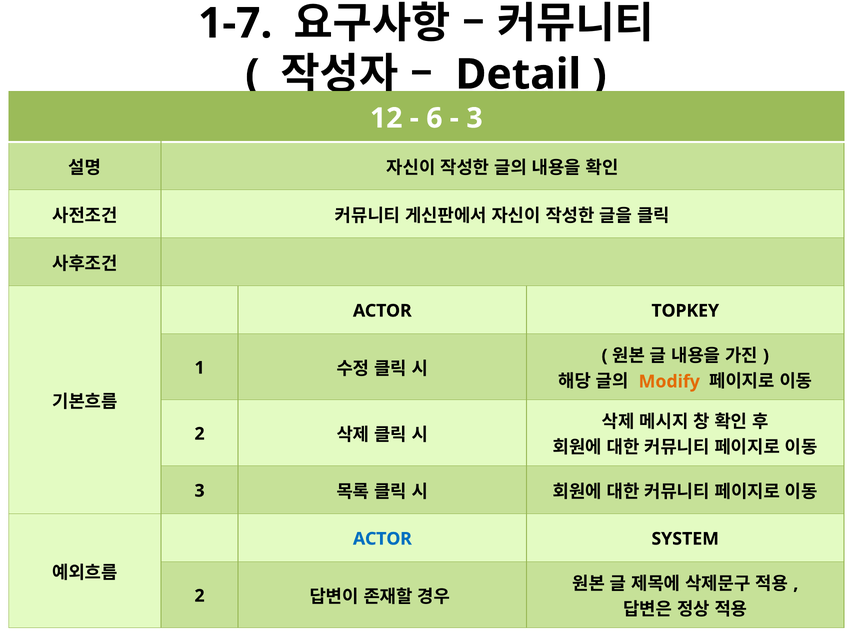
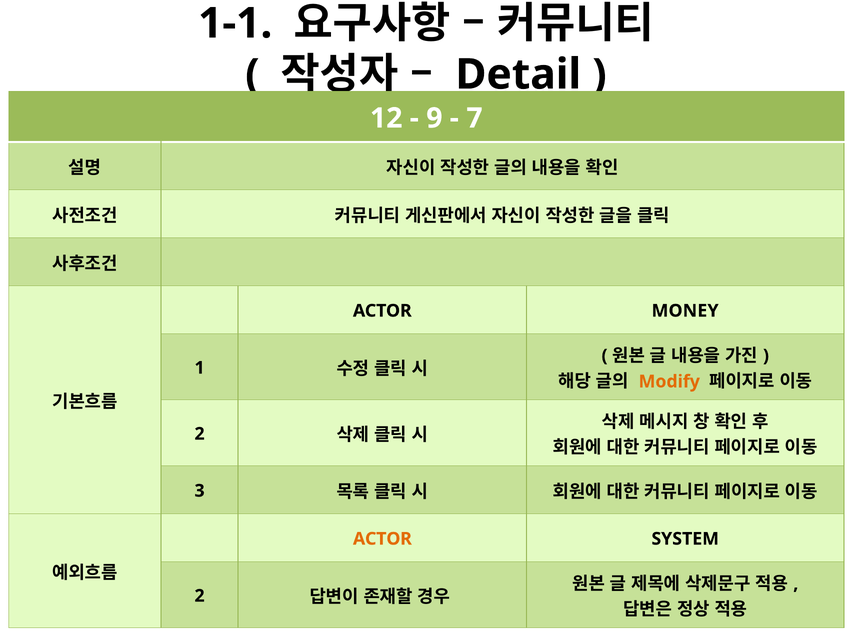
1-7: 1-7 -> 1-1
6: 6 -> 9
3 at (475, 118): 3 -> 7
TOPKEY: TOPKEY -> MONEY
ACTOR at (382, 539) colour: blue -> orange
